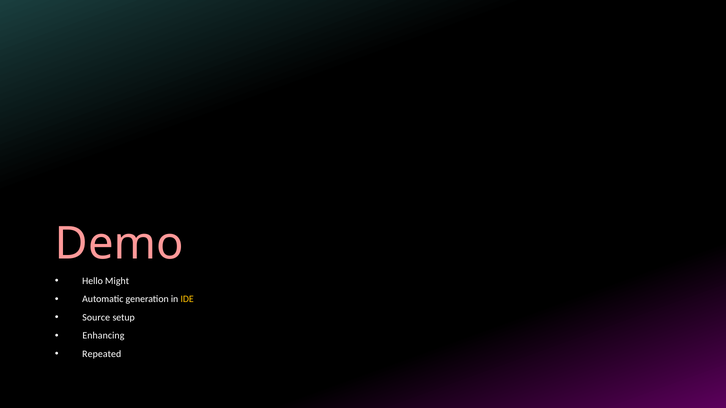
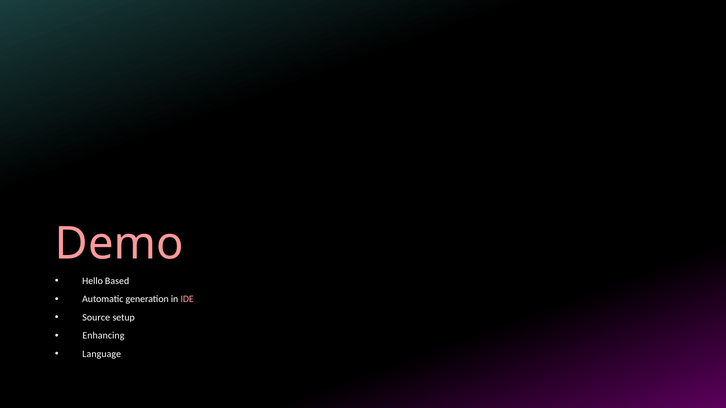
Might: Might -> Based
IDE colour: yellow -> pink
Repeated: Repeated -> Language
